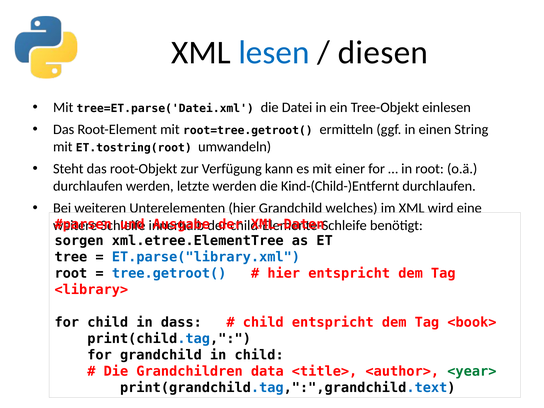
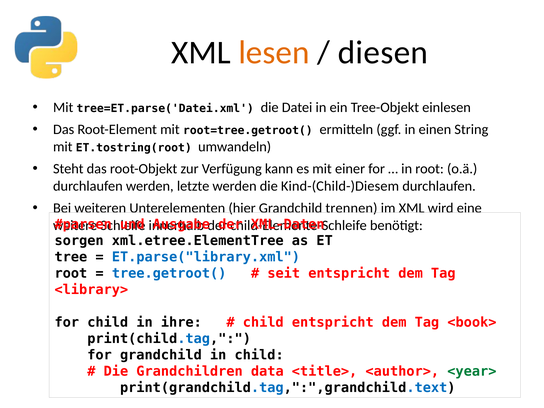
lesen colour: blue -> orange
Kind-(Child-)Entfernt: Kind-(Child-)Entfernt -> Kind-(Child-)Diesem
welches: welches -> trennen
hier at (284, 273): hier -> seit
dass: dass -> ihre
